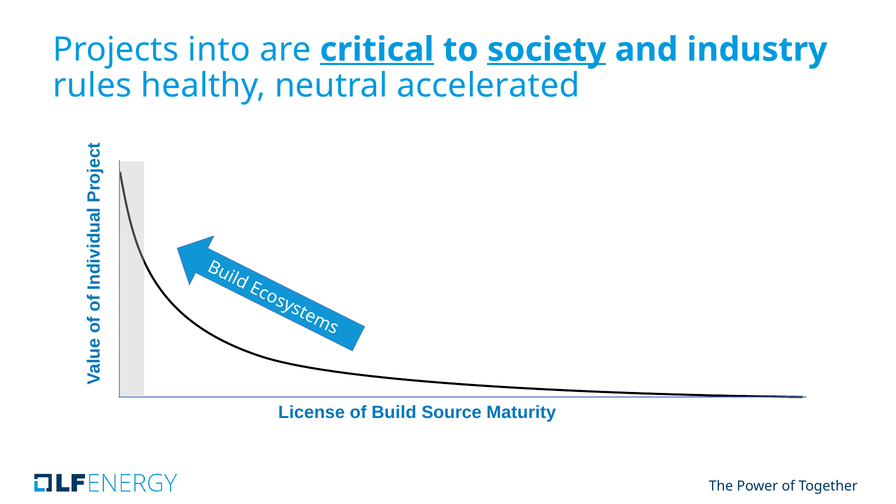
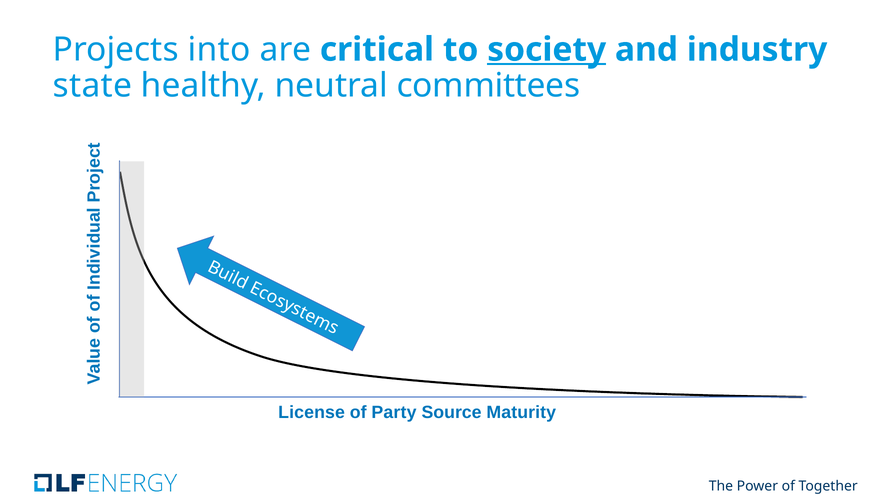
critical underline: present -> none
rules: rules -> state
accelerated: accelerated -> committees
Build: Build -> Party
